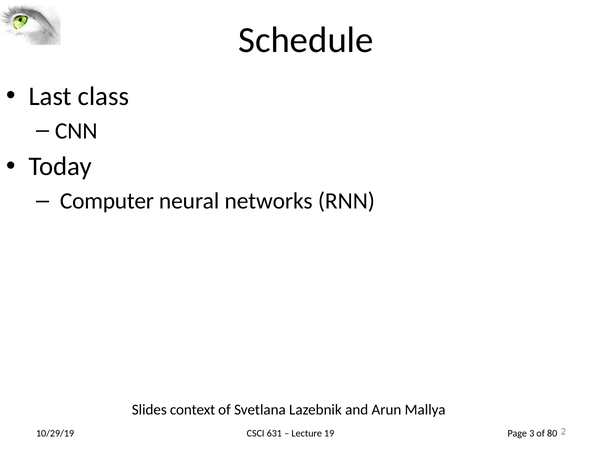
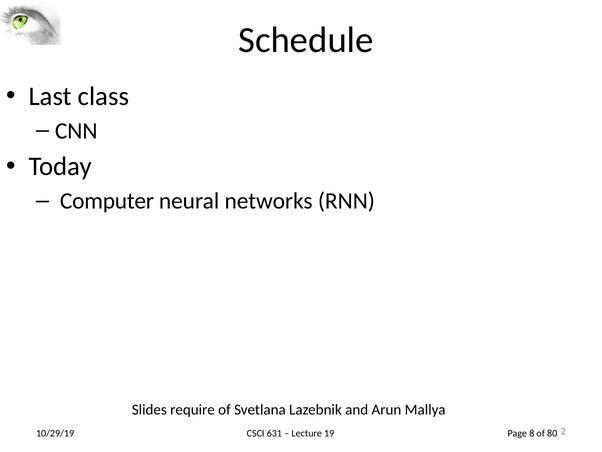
context: context -> require
3: 3 -> 8
